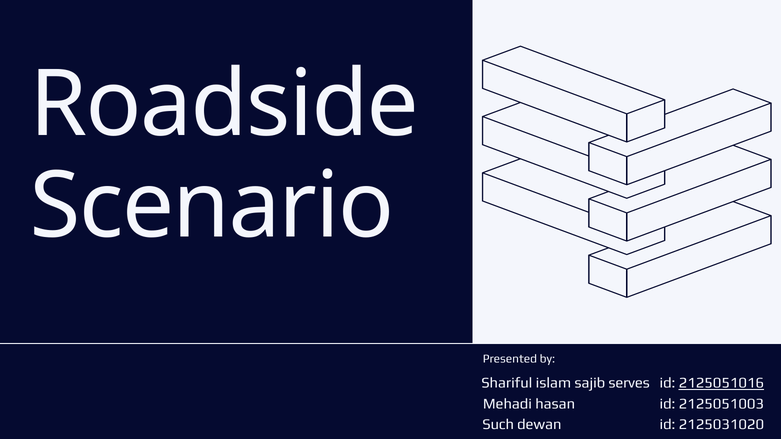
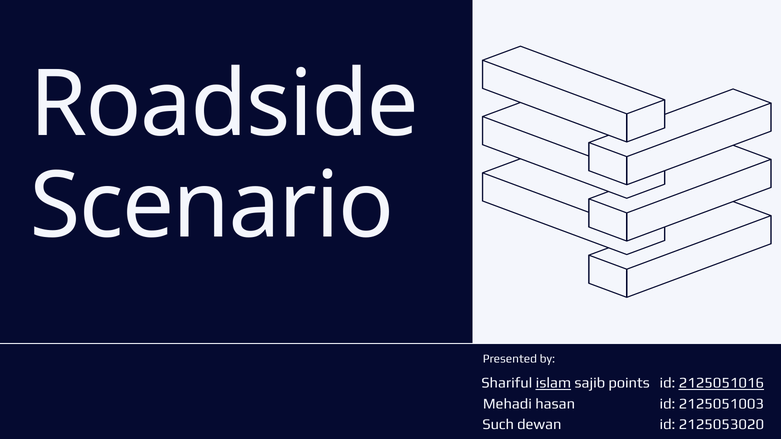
islam underline: none -> present
serves: serves -> points
2125031020: 2125031020 -> 2125053020
